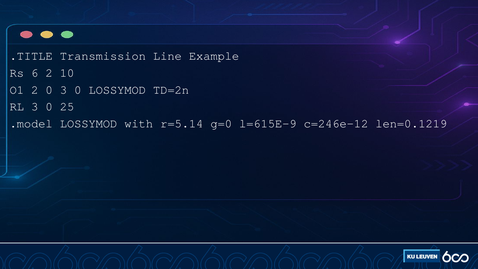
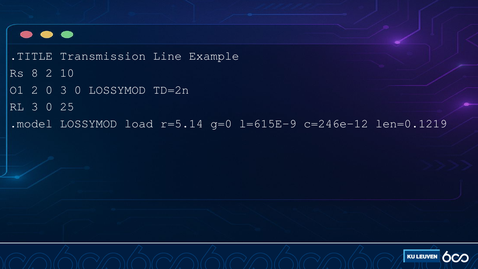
6: 6 -> 8
with: with -> load
